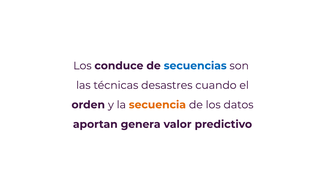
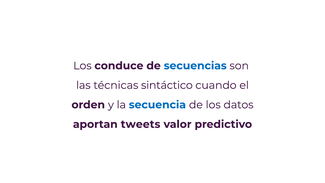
desastres: desastres -> sintáctico
secuencia colour: orange -> blue
genera: genera -> tweets
